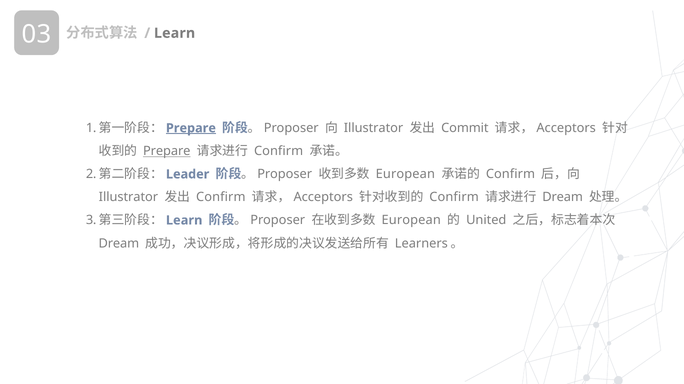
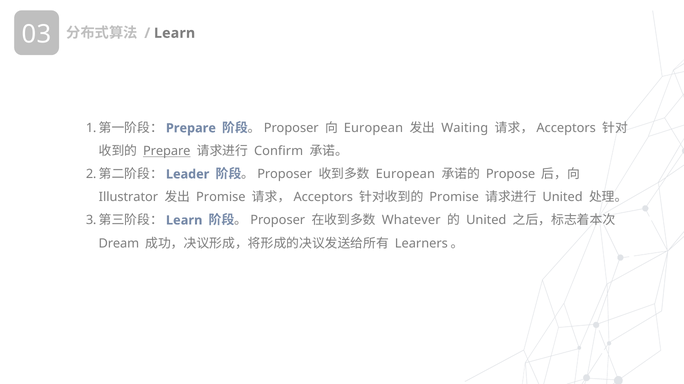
Prepare at (191, 128) underline: present -> none
Illustrator at (374, 128): Illustrator -> European
Commit: Commit -> Waiting
Confirm at (510, 175): Confirm -> Propose
Confirm at (221, 198): Confirm -> Promise
Confirm at (454, 198): Confirm -> Promise
Dream at (563, 198): Dream -> United
European at (411, 221): European -> Whatever
